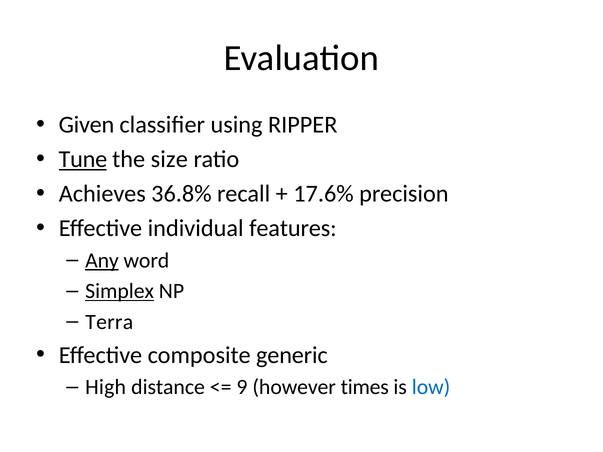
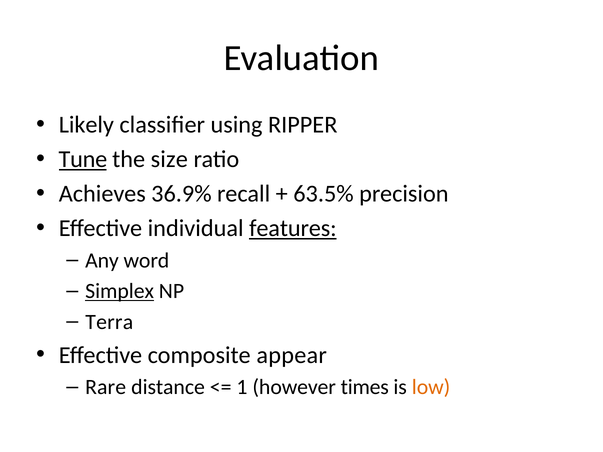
Given: Given -> Likely
36.8%: 36.8% -> 36.9%
17.6%: 17.6% -> 63.5%
features underline: none -> present
Any underline: present -> none
generic: generic -> appear
High: High -> Rare
9: 9 -> 1
low colour: blue -> orange
